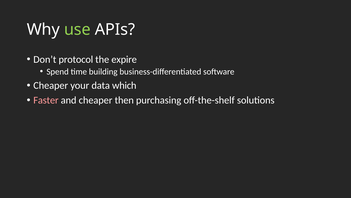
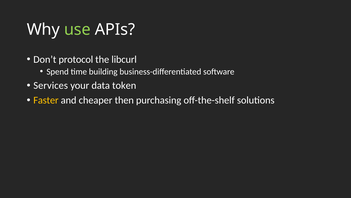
expire: expire -> libcurl
Cheaper at (51, 85): Cheaper -> Services
which: which -> token
Faster colour: pink -> yellow
